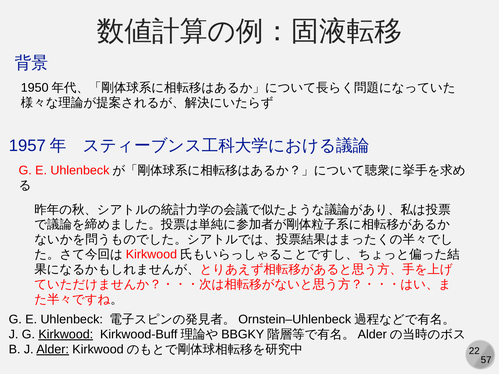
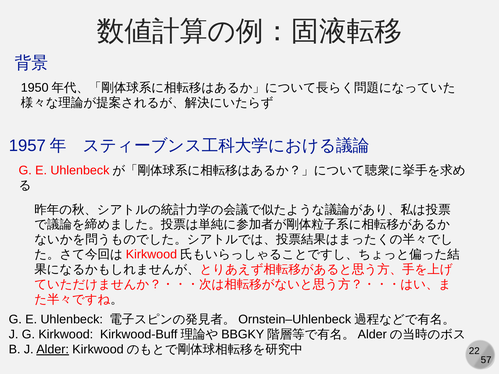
Kirkwood underline: present -> none
